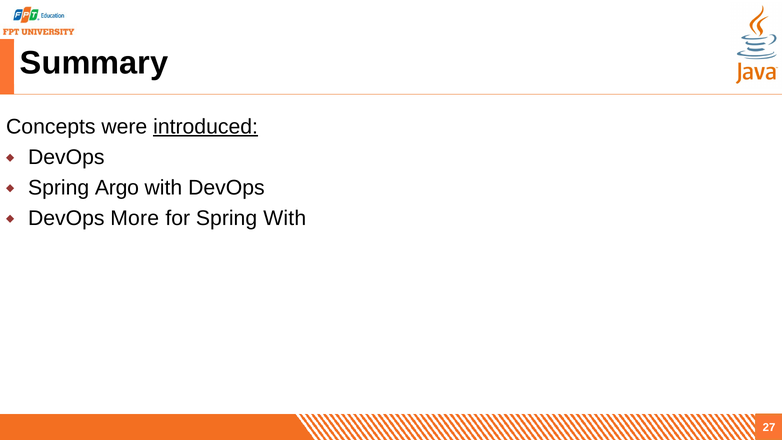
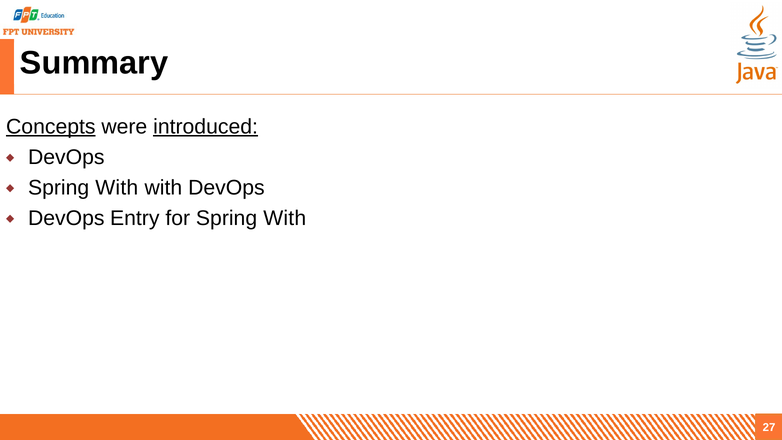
Concepts underline: none -> present
Argo at (117, 188): Argo -> With
More: More -> Entry
